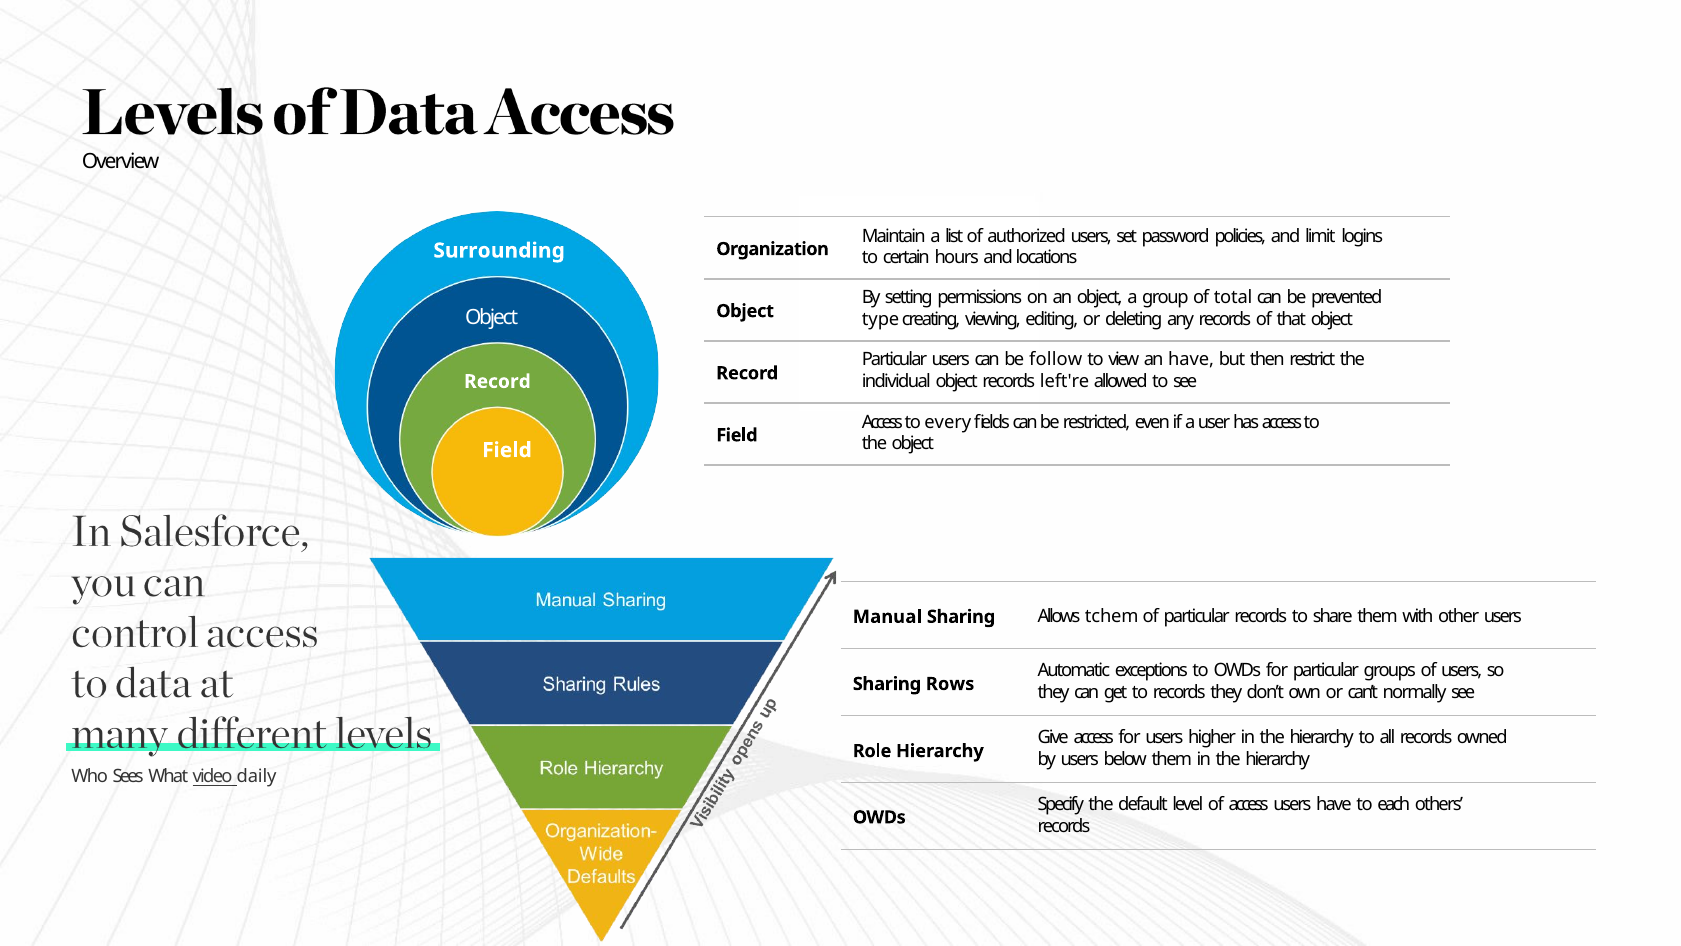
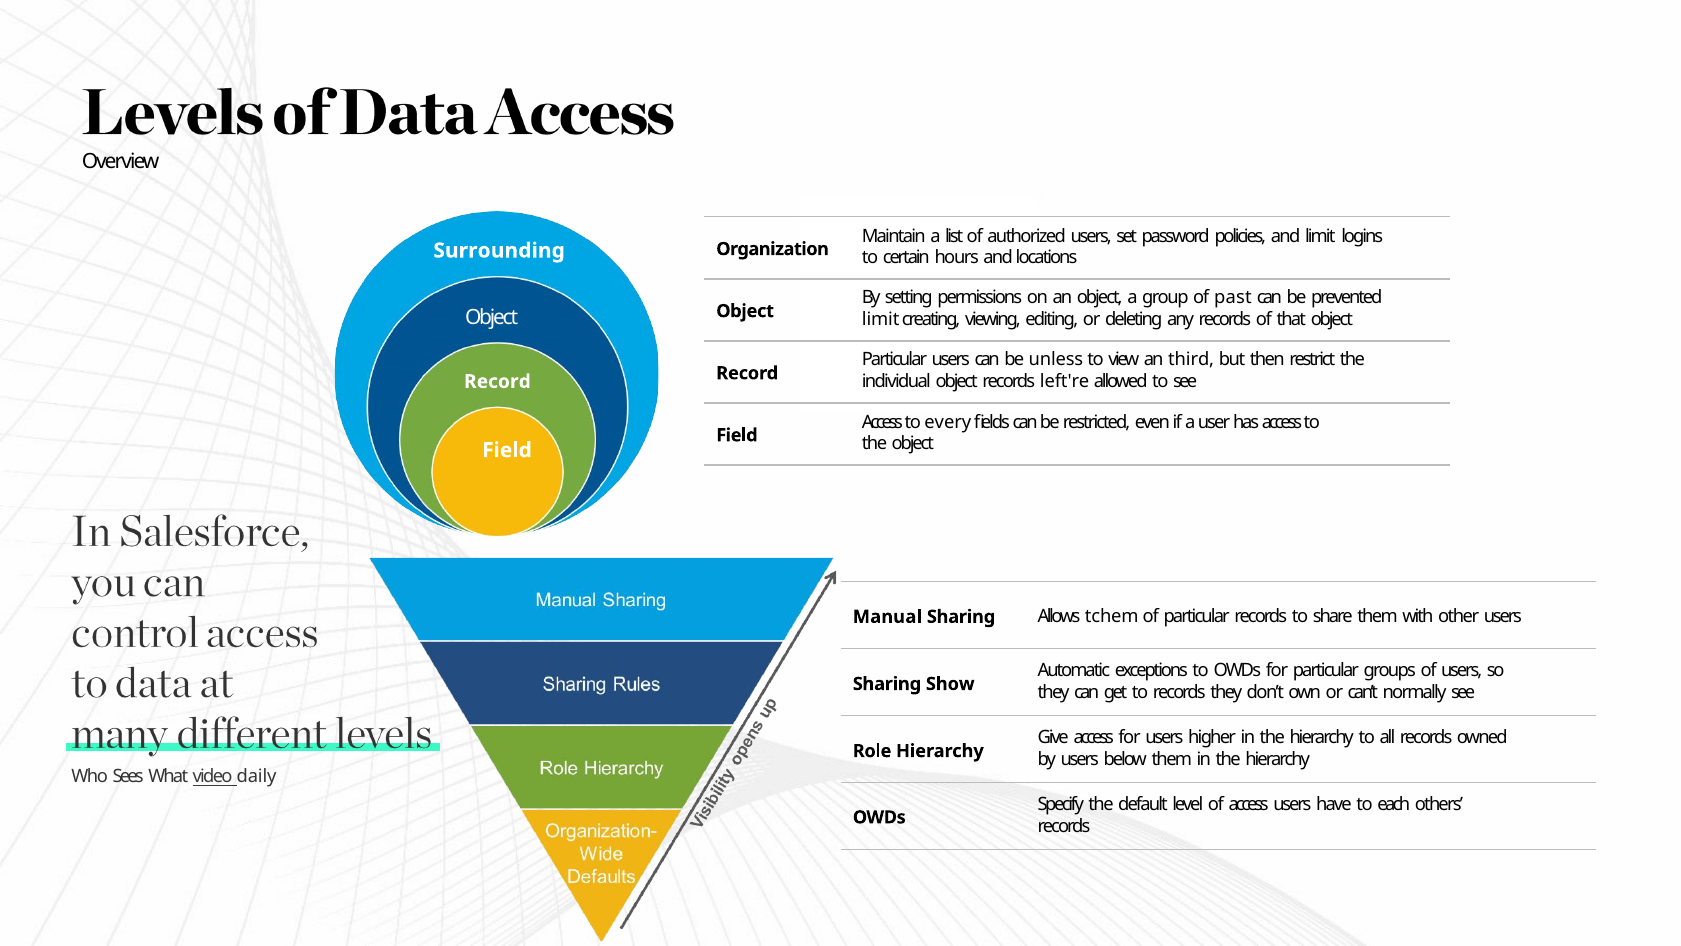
total: total -> past
type at (881, 319): type -> limit
follow: follow -> unless
an have: have -> third
Rows: Rows -> Show
